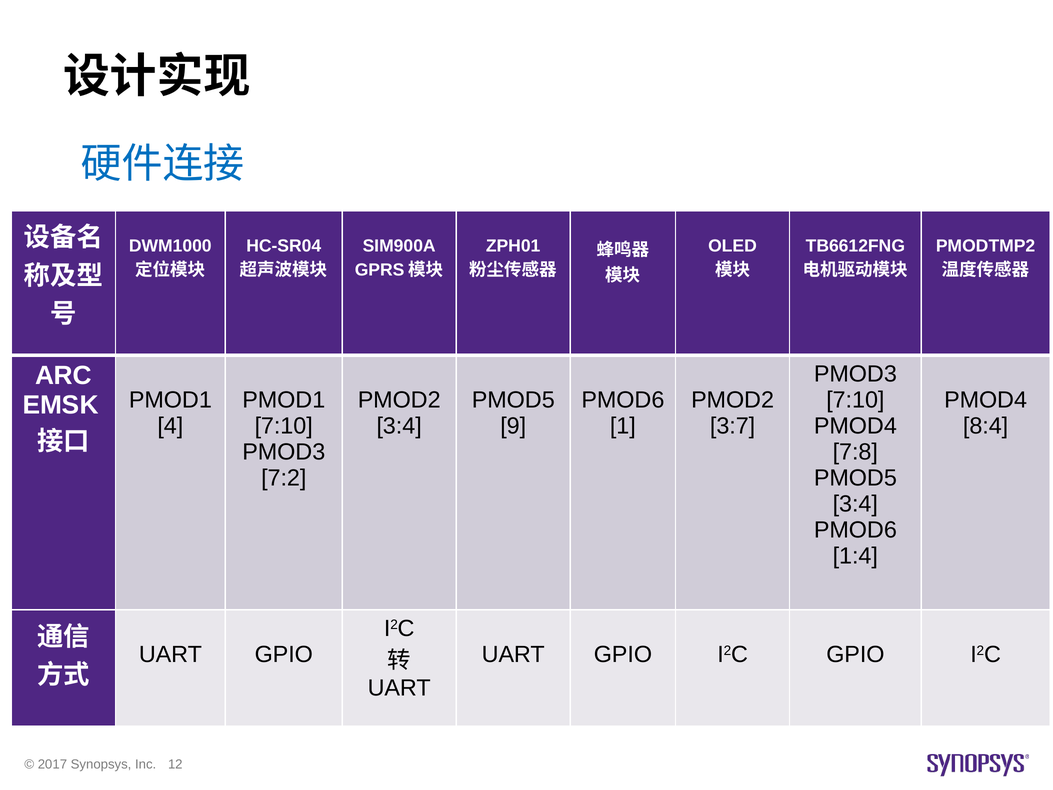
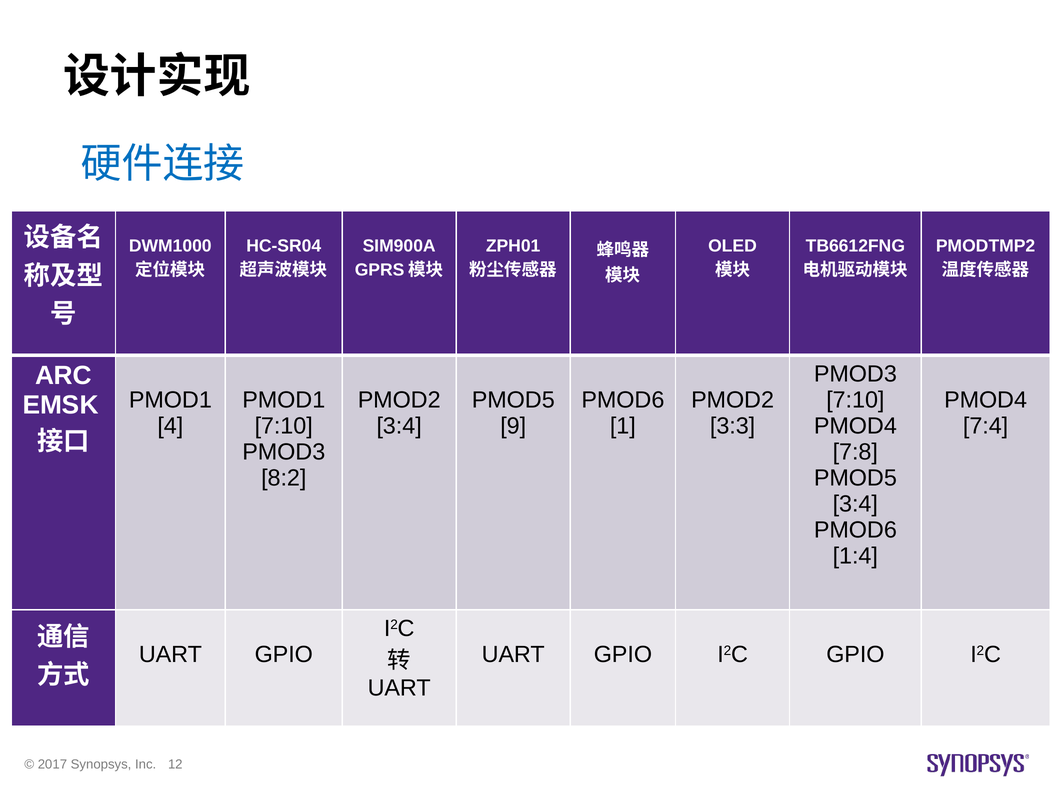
3:7: 3:7 -> 3:3
8:4: 8:4 -> 7:4
7:2: 7:2 -> 8:2
